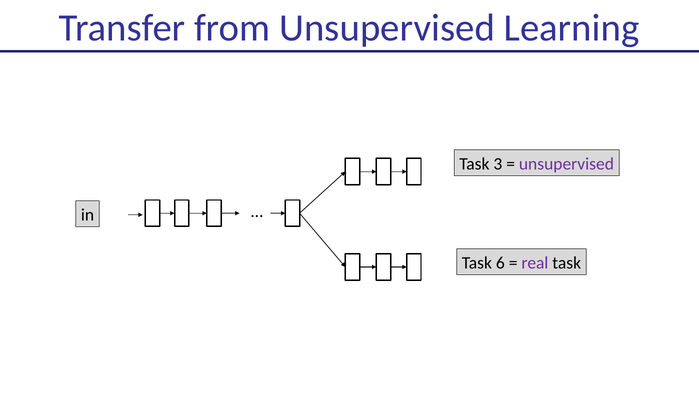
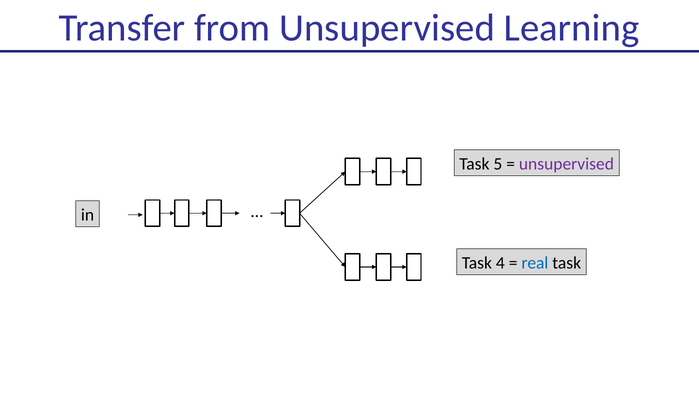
3: 3 -> 5
6: 6 -> 4
real colour: purple -> blue
